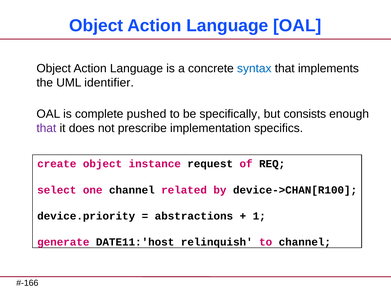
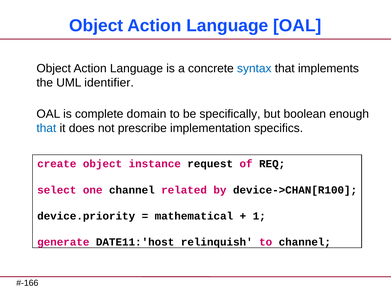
pushed: pushed -> domain
consists: consists -> boolean
that at (46, 128) colour: purple -> blue
abstractions: abstractions -> mathematical
